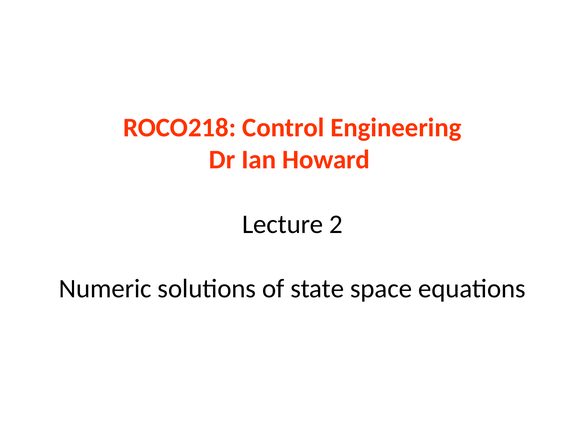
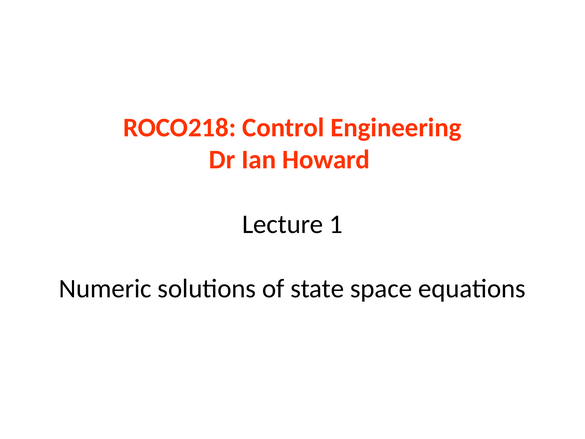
2: 2 -> 1
